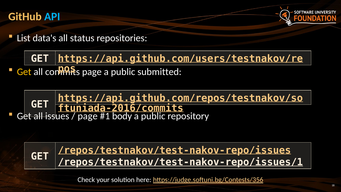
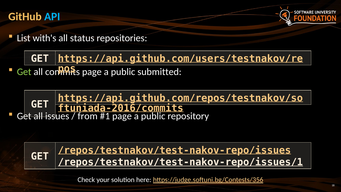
data's: data's -> with's
Get at (24, 72) colour: yellow -> light green
page at (88, 116): page -> from
body at (122, 116): body -> page
